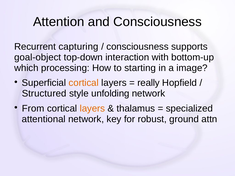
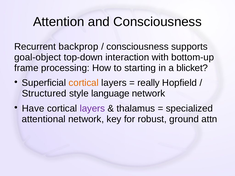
capturing: capturing -> backprop
which: which -> frame
image: image -> blicket
unfolding: unfolding -> language
From: From -> Have
layers at (92, 109) colour: orange -> purple
